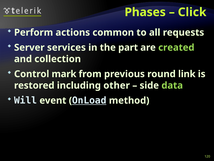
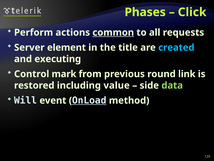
common underline: none -> present
services: services -> element
part: part -> title
created colour: light green -> light blue
collection: collection -> executing
other: other -> value
